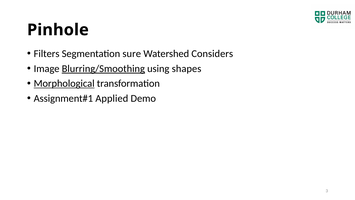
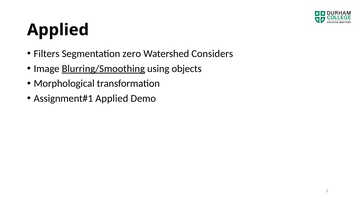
Pinhole at (58, 30): Pinhole -> Applied
sure: sure -> zero
shapes: shapes -> objects
Morphological underline: present -> none
